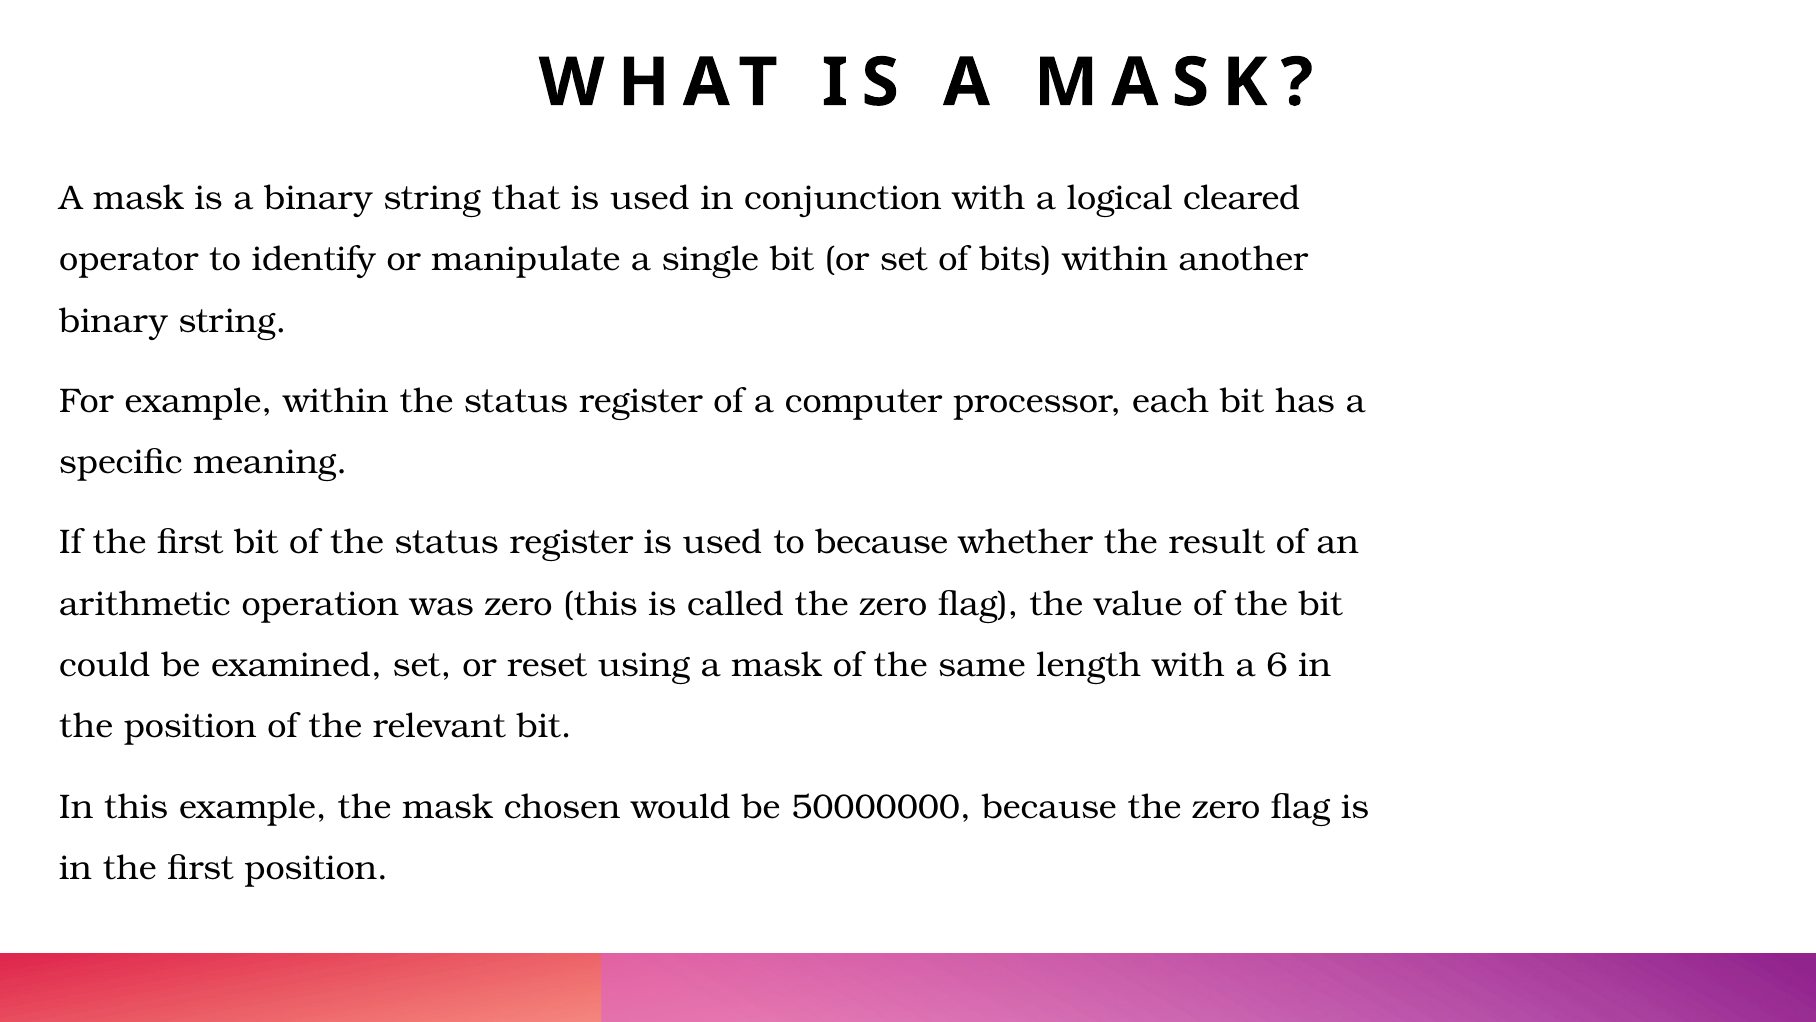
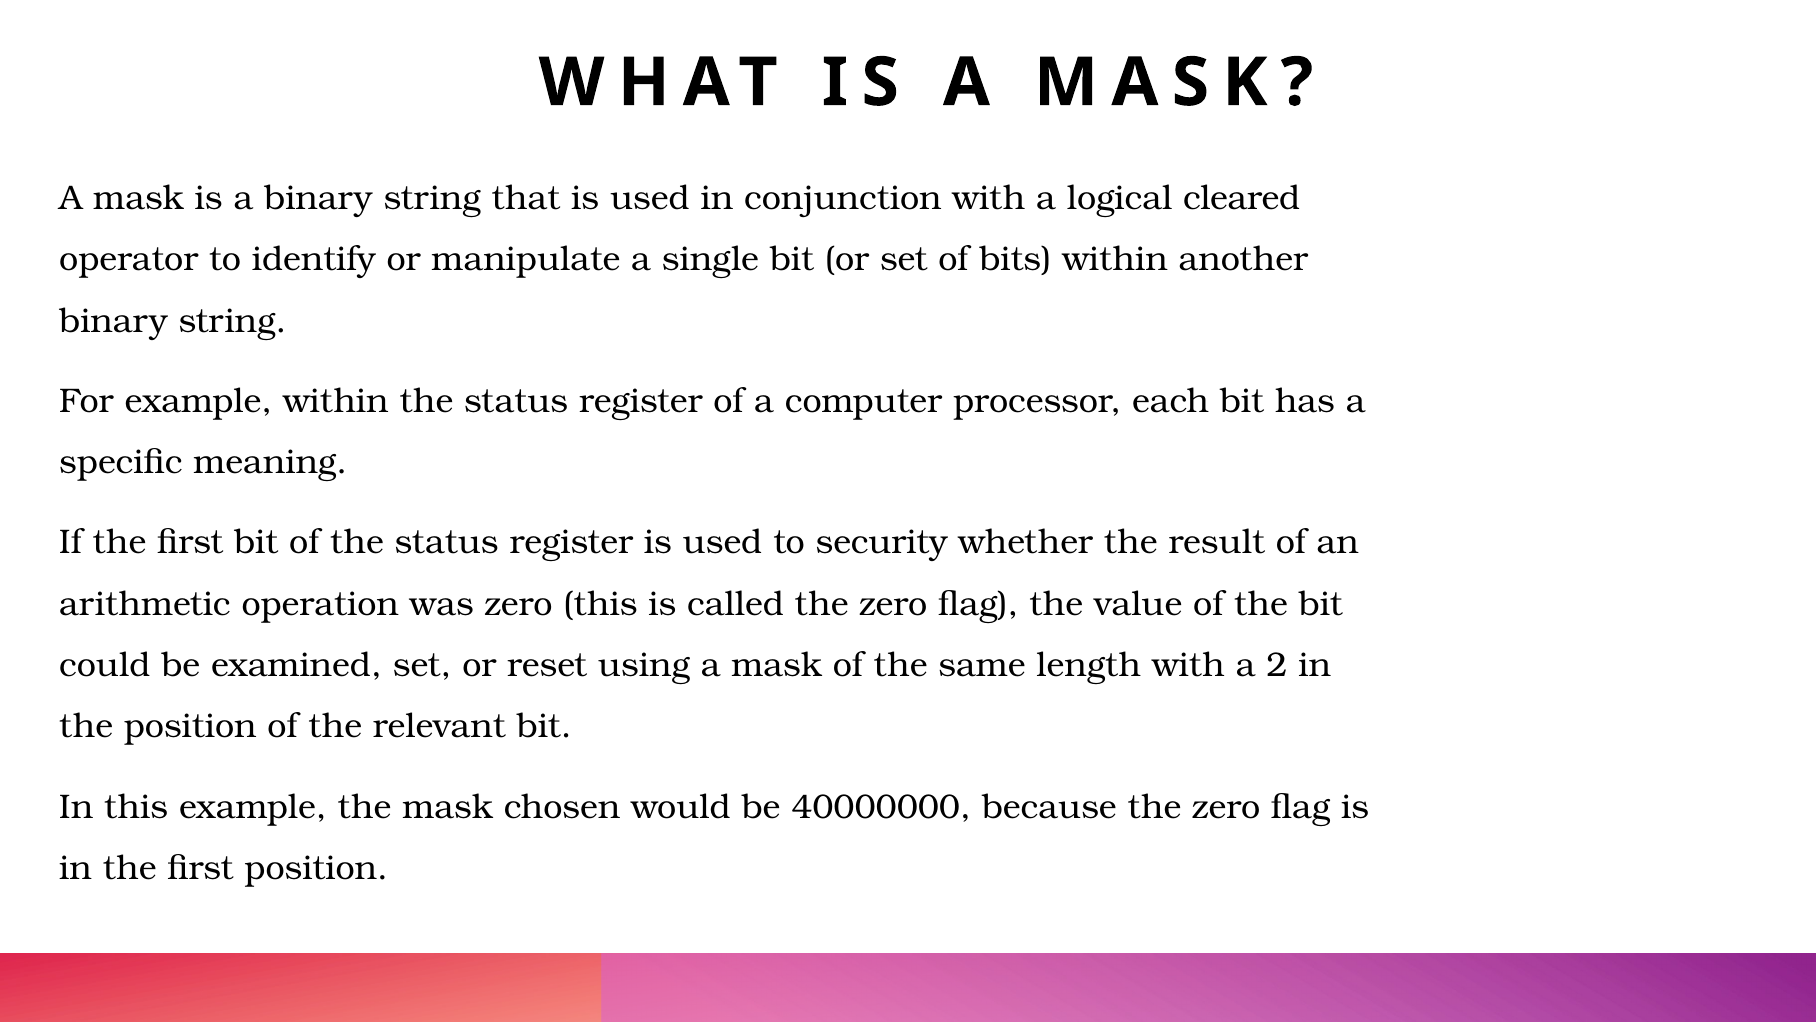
to because: because -> security
6: 6 -> 2
50000000: 50000000 -> 40000000
